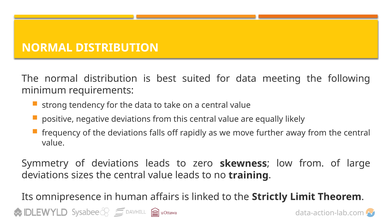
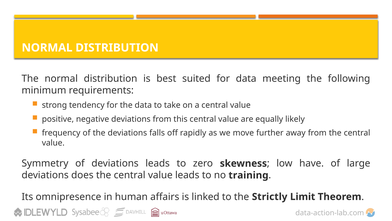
low from: from -> have
sizes: sizes -> does
